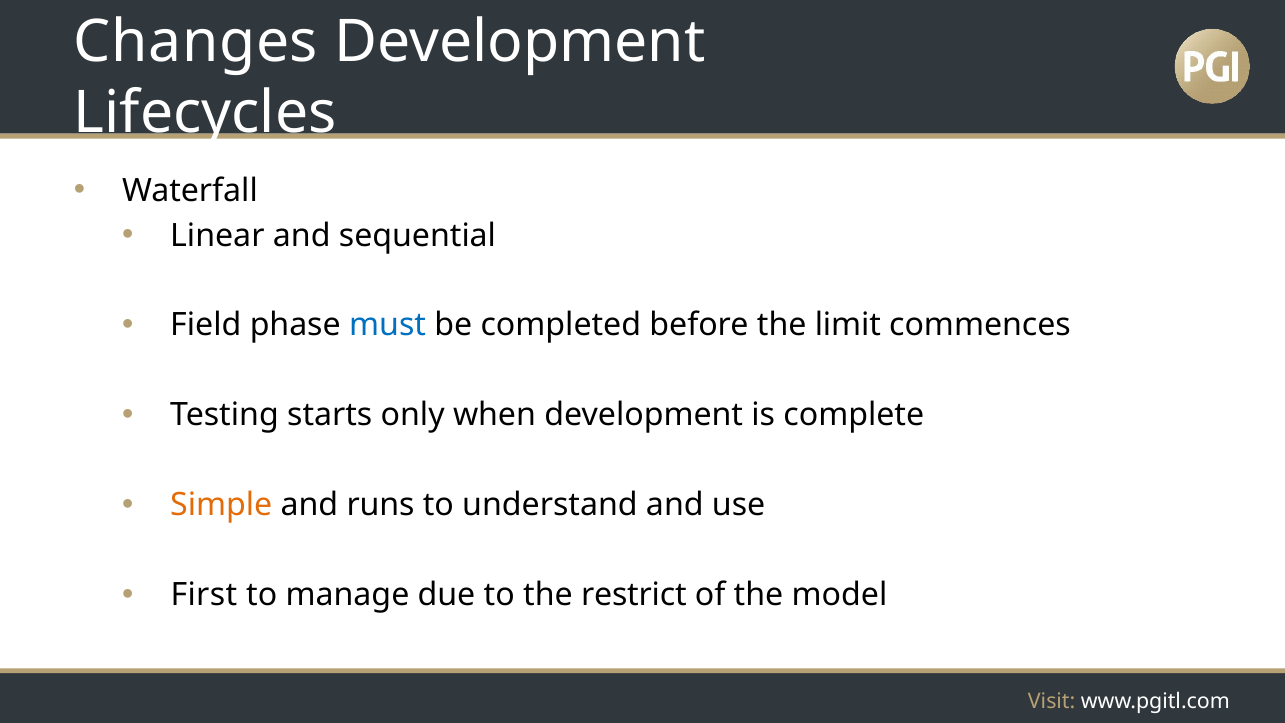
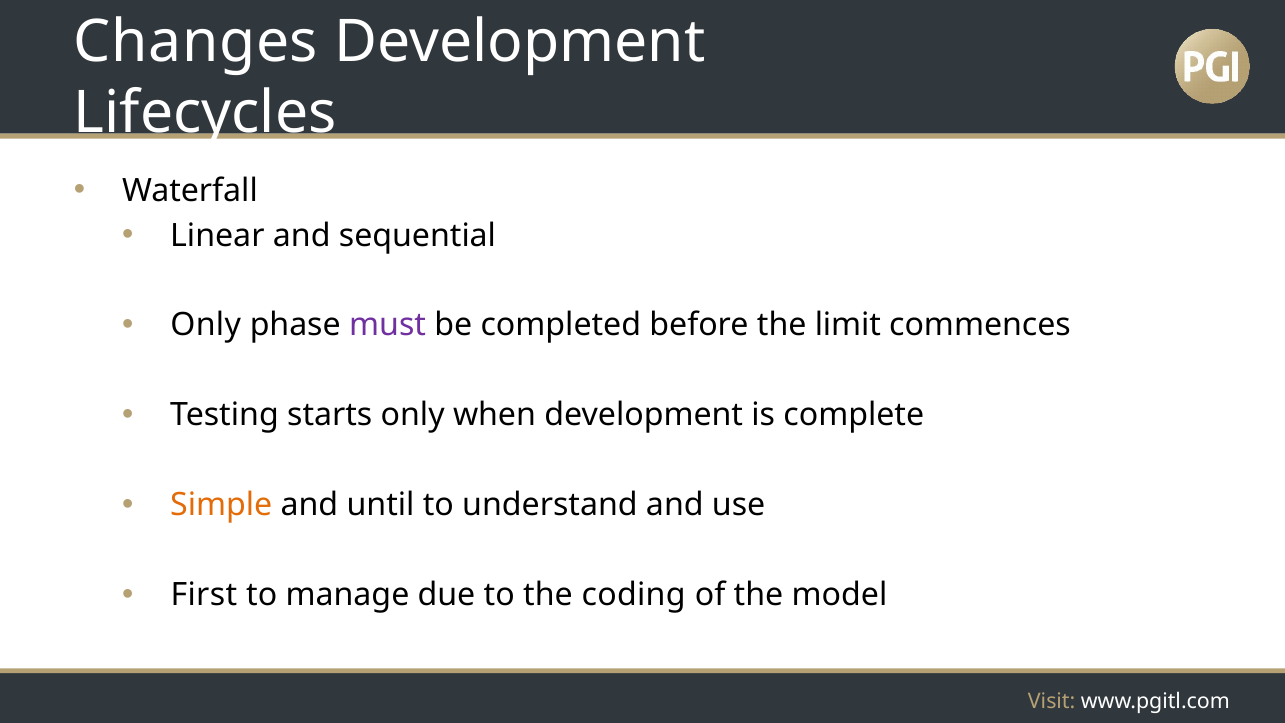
Field at (206, 325): Field -> Only
must colour: blue -> purple
runs: runs -> until
restrict: restrict -> coding
